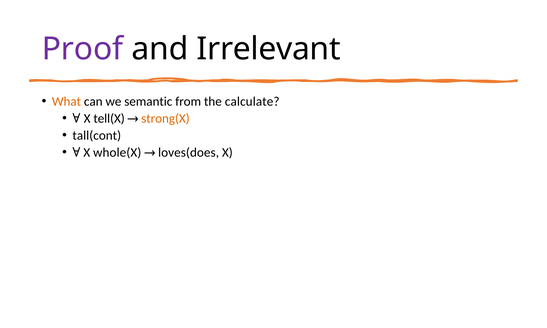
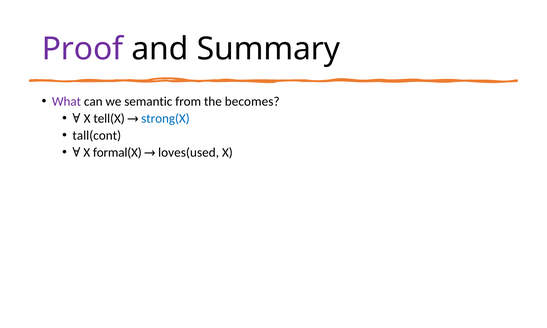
Irrelevant: Irrelevant -> Summary
What colour: orange -> purple
calculate: calculate -> becomes
strong(X colour: orange -> blue
whole(X: whole(X -> formal(X
loves(does: loves(does -> loves(used
